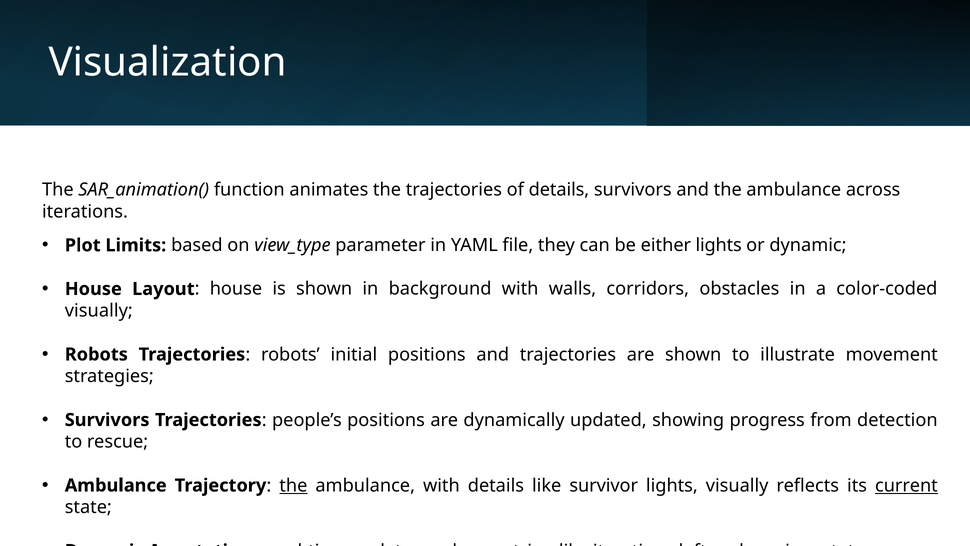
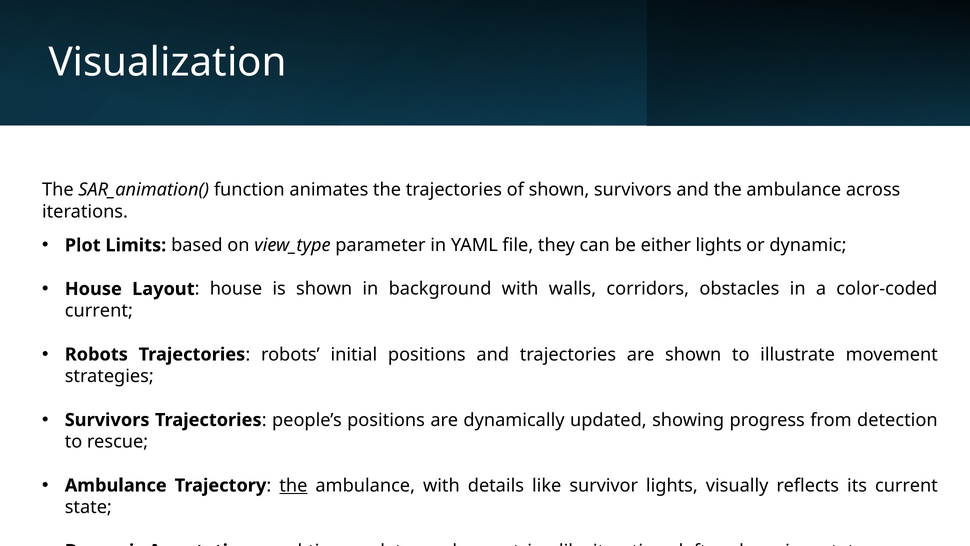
of details: details -> shown
visually at (99, 311): visually -> current
current at (906, 485) underline: present -> none
